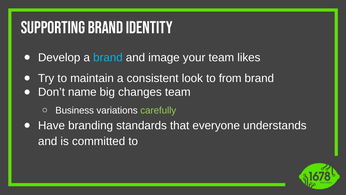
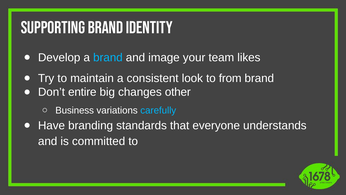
name: name -> entire
changes team: team -> other
carefully colour: light green -> light blue
